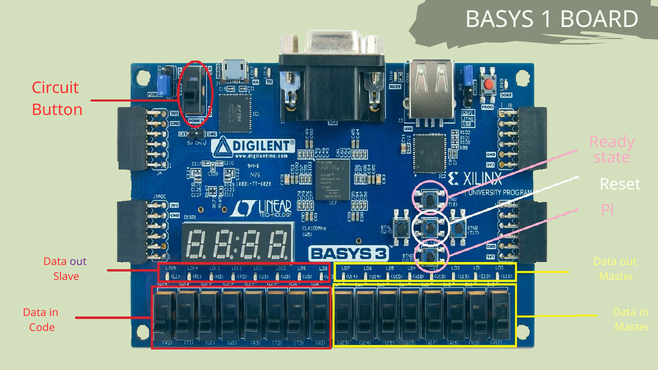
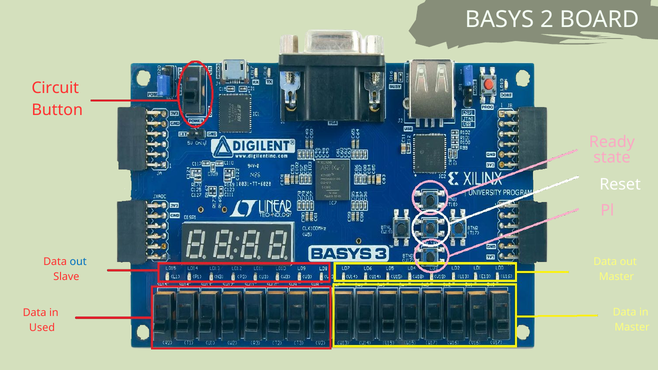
1: 1 -> 2
out at (78, 262) colour: purple -> blue
Code: Code -> Used
